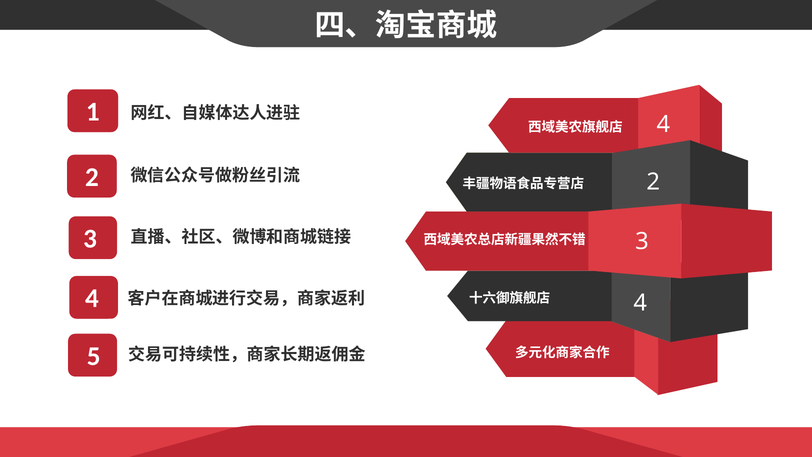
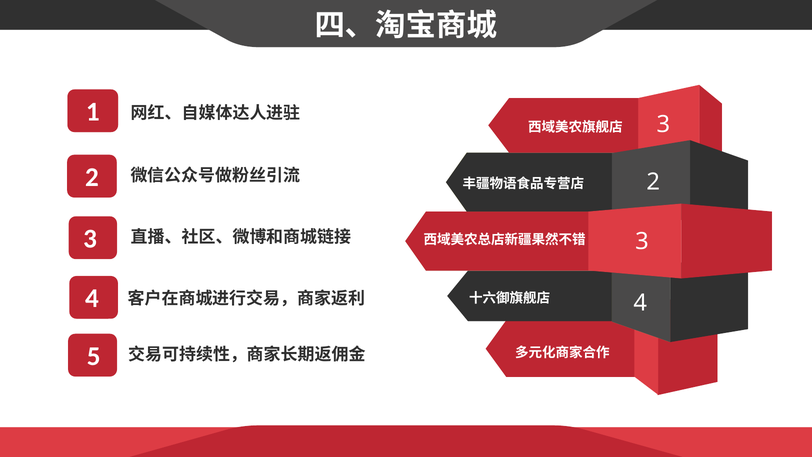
4 at (663, 124): 4 -> 3
